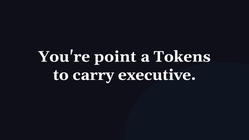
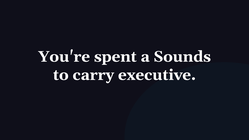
point: point -> spent
Tokens: Tokens -> Sounds
